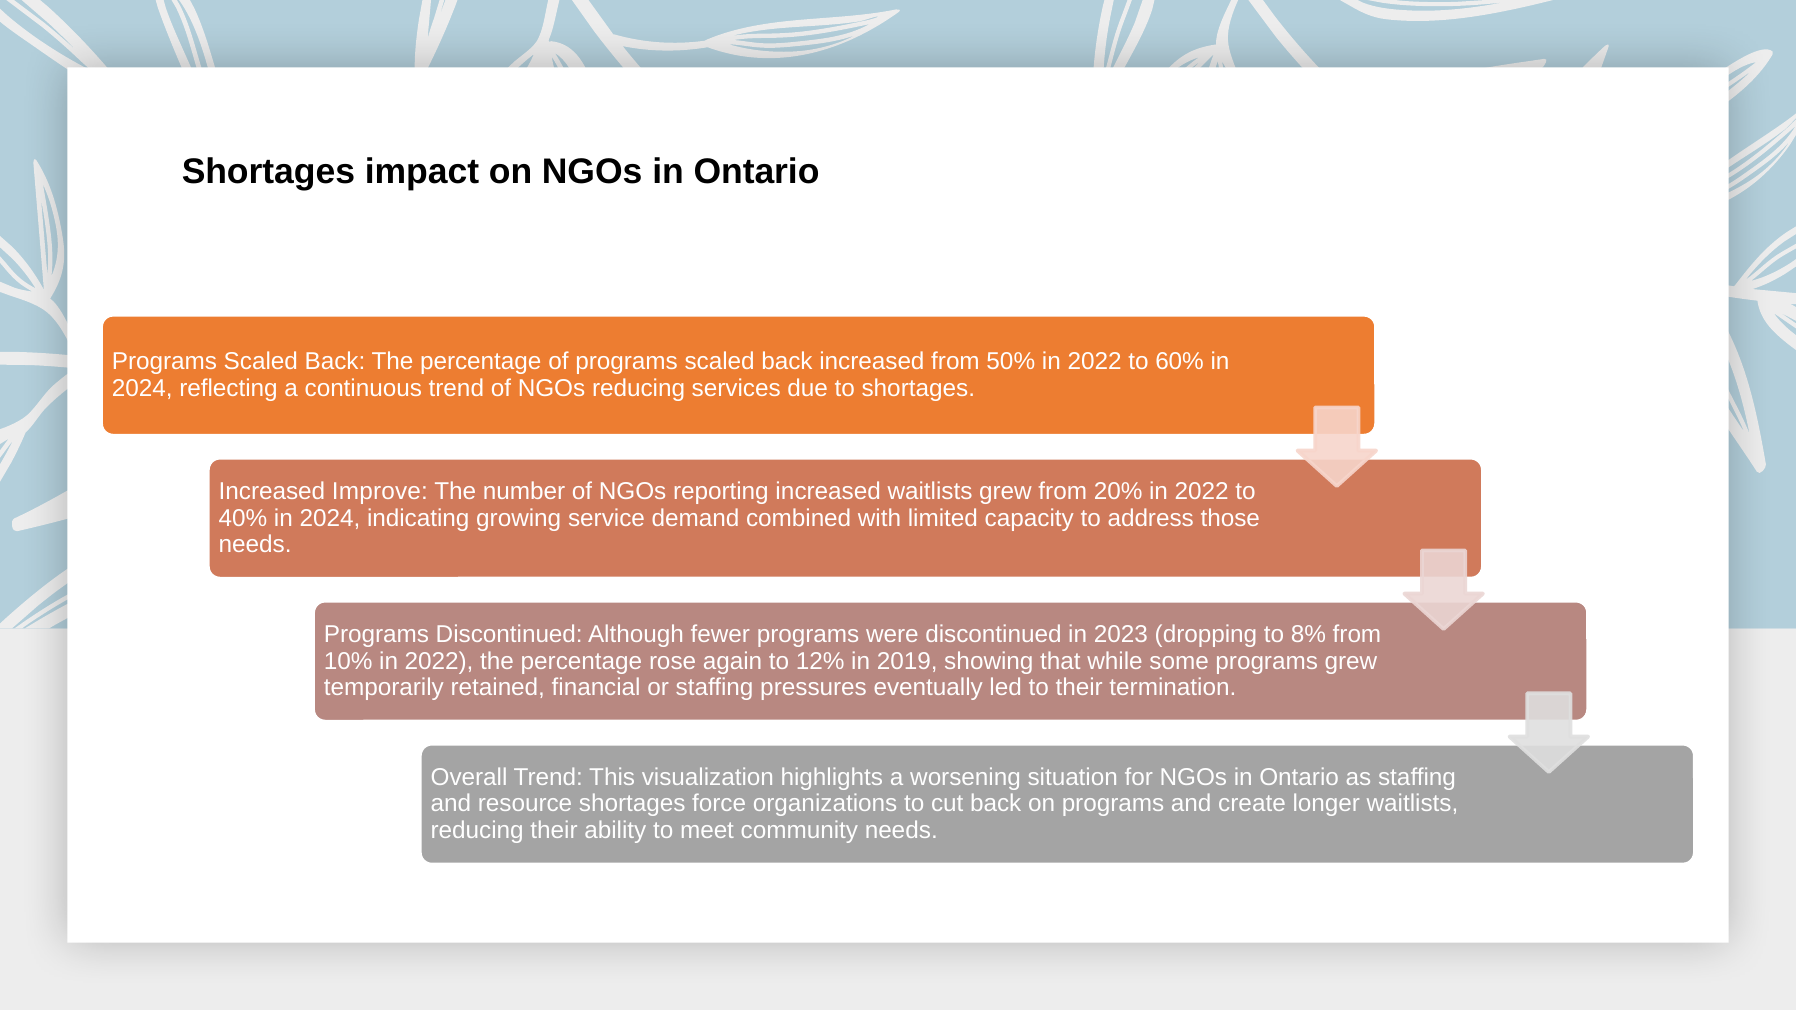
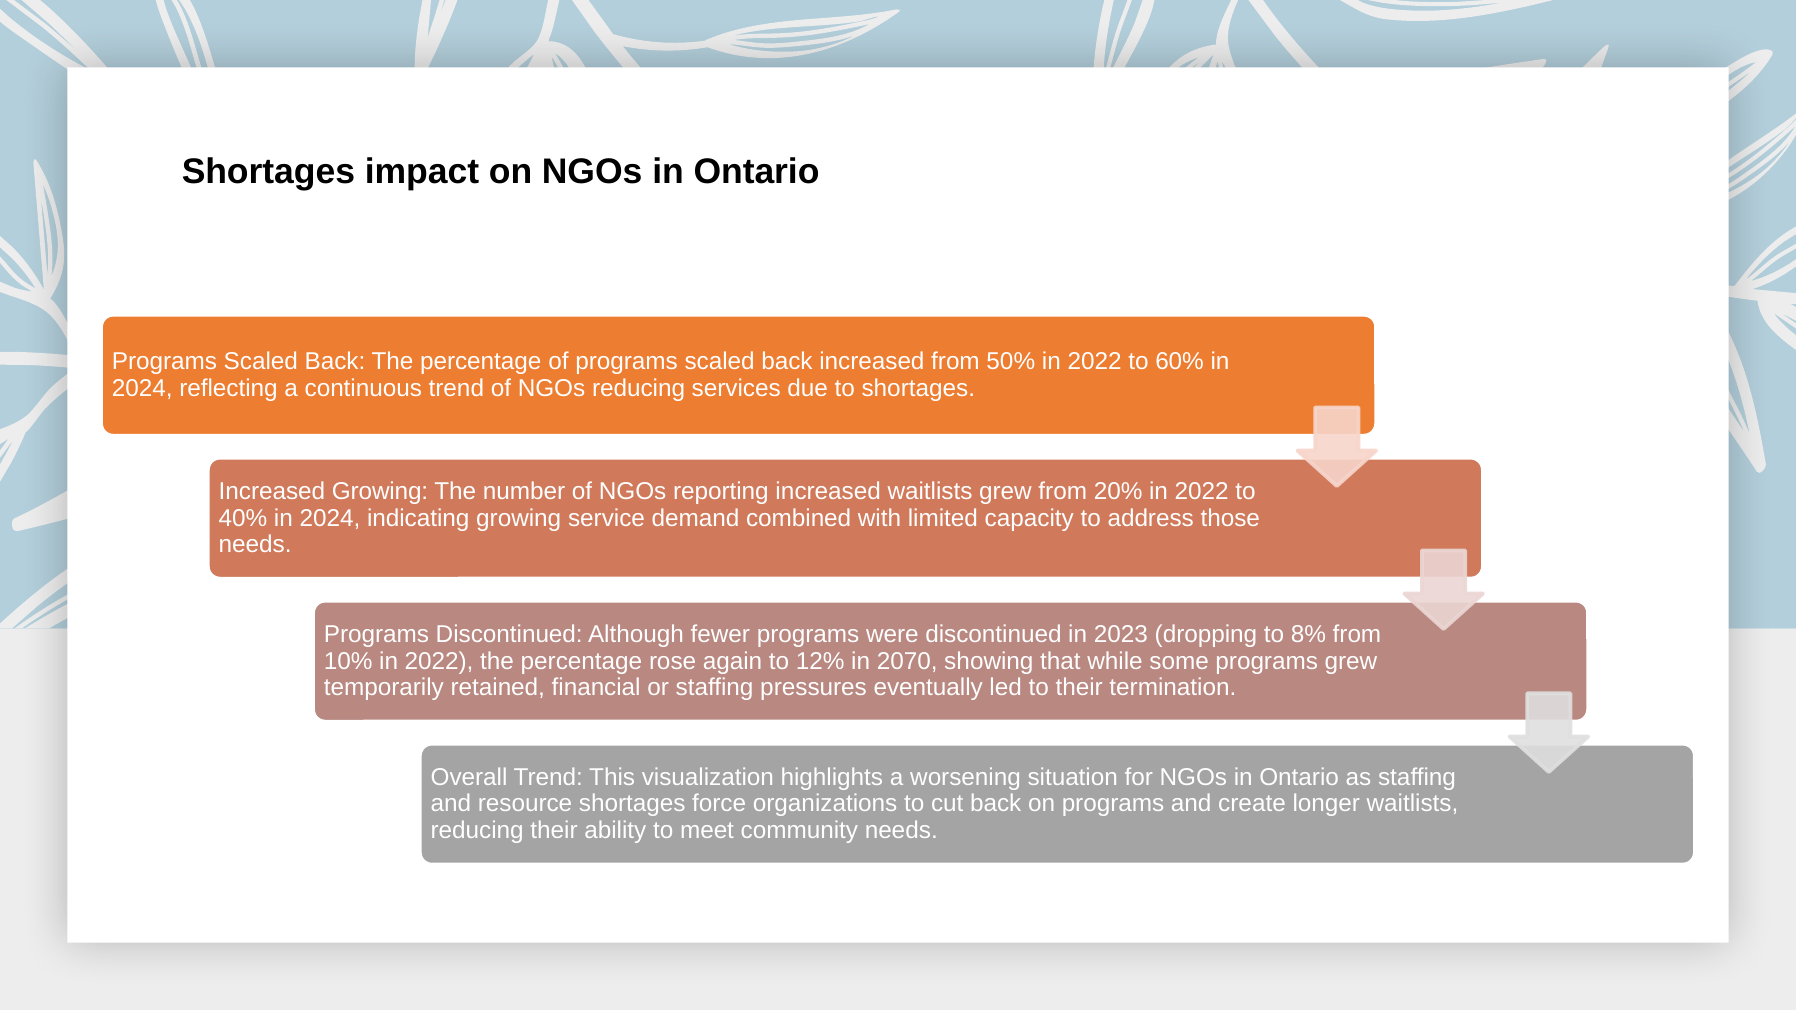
Increased Improve: Improve -> Growing
2019: 2019 -> 2070
